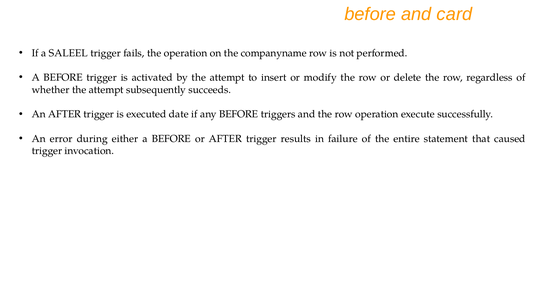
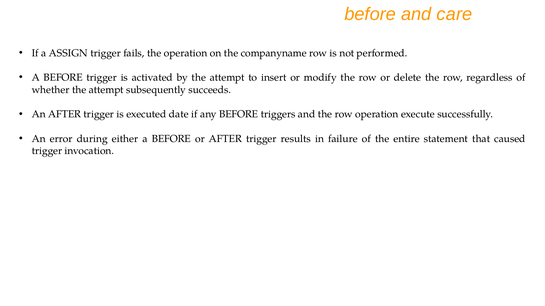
card: card -> care
SALEEL: SALEEL -> ASSIGN
